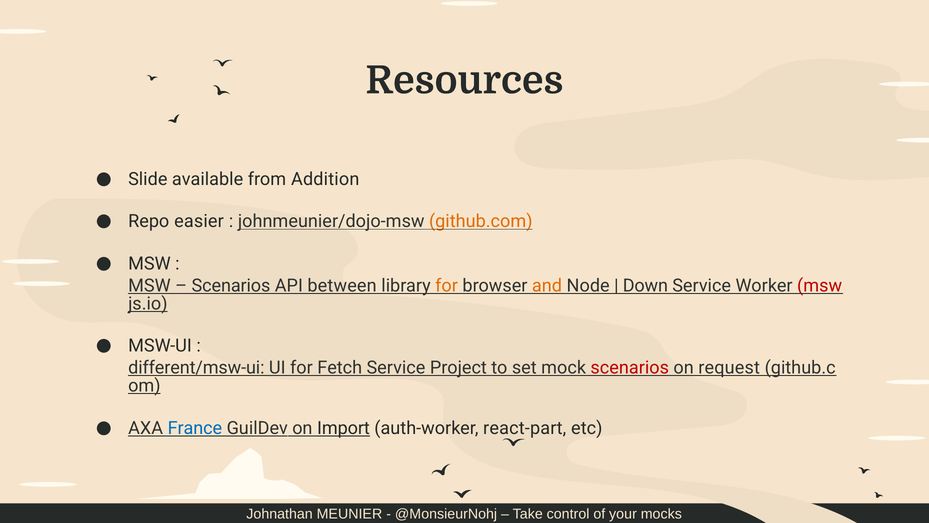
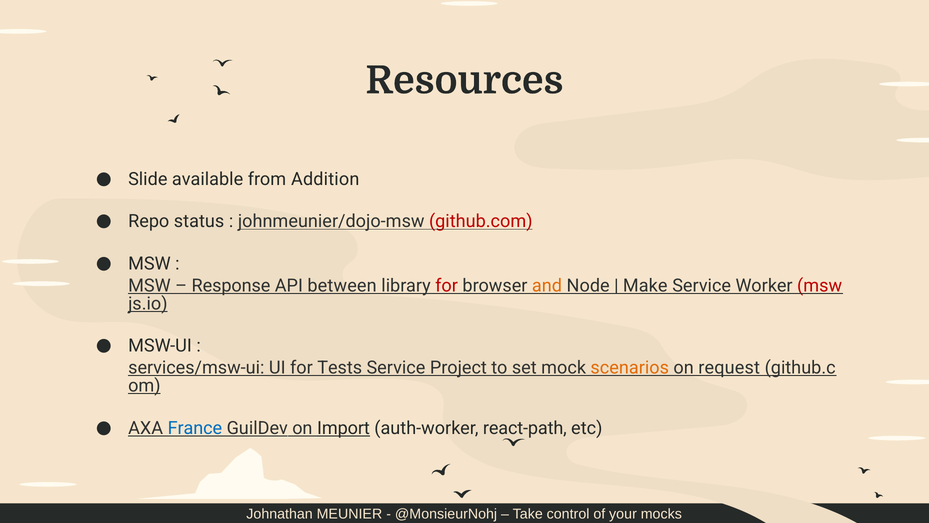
easier: easier -> status
github.com colour: orange -> red
Scenarios at (231, 285): Scenarios -> Response
for at (447, 285) colour: orange -> red
Down: Down -> Make
different/msw-ui: different/msw-ui -> services/msw-ui
Fetch: Fetch -> Tests
scenarios at (630, 367) colour: red -> orange
react-part: react-part -> react-path
